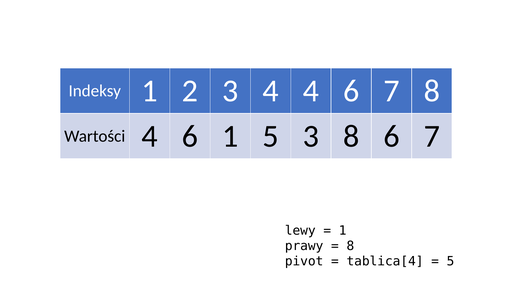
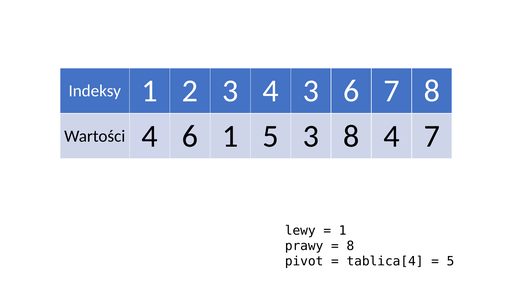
4 4: 4 -> 3
8 6: 6 -> 4
